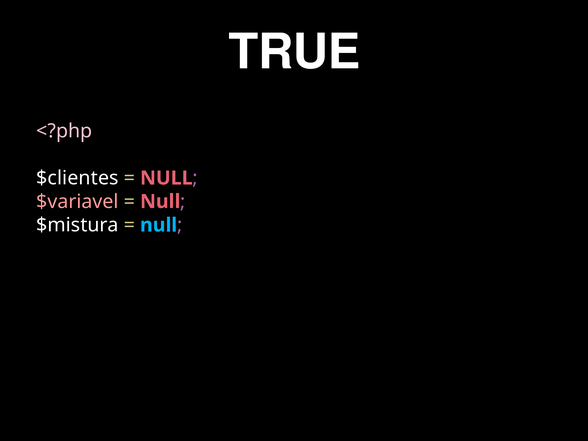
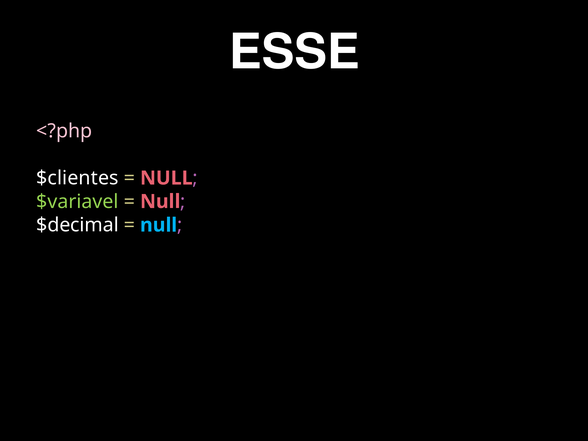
TRUE: TRUE -> ESSE
$variavel colour: pink -> light green
$mistura: $mistura -> $decimal
